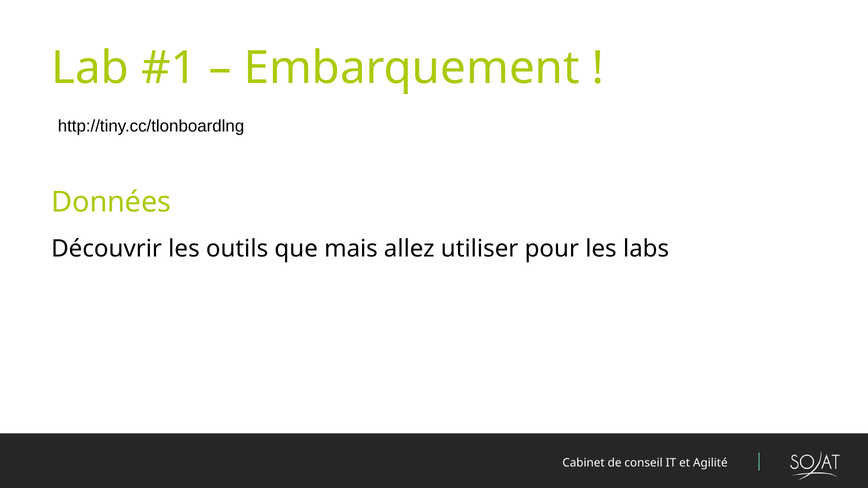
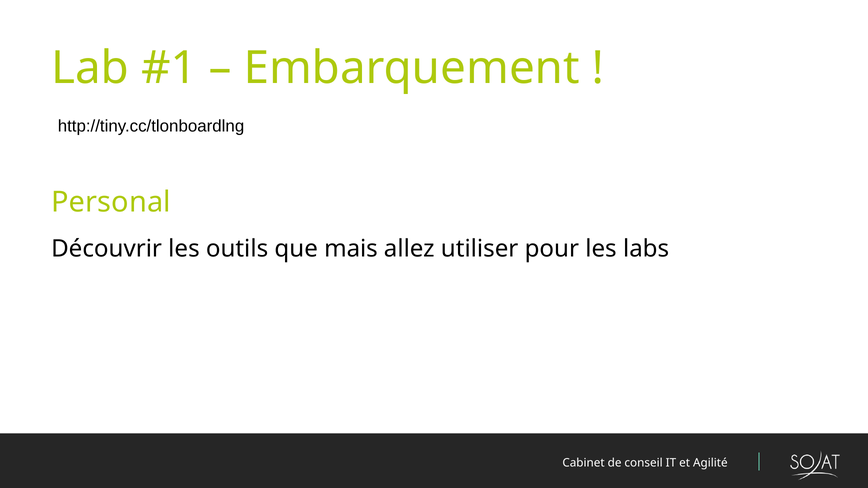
Données: Données -> Personal
